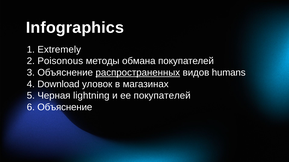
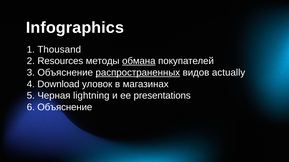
Extremely: Extremely -> Thousand
Poisonous: Poisonous -> Resources
обмана underline: none -> present
humans: humans -> actually
ее покупателей: покупателей -> presentations
